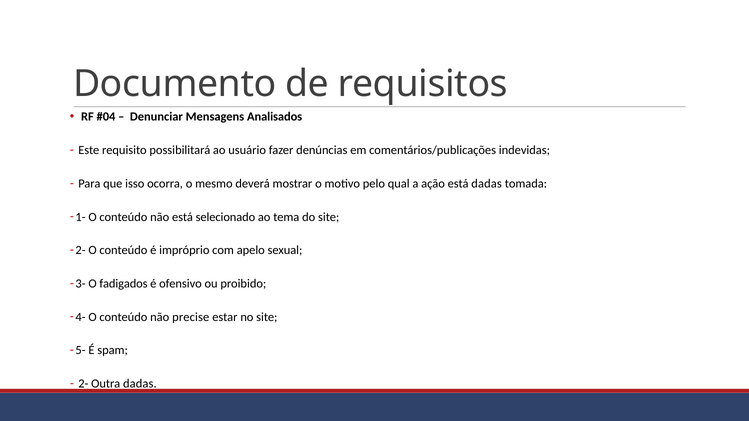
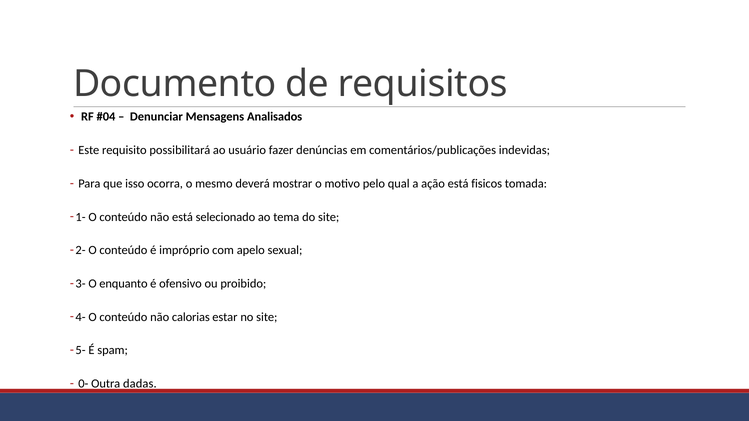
está dadas: dadas -> fisicos
fadigados: fadigados -> enquanto
precise: precise -> calorias
2-: 2- -> 0-
